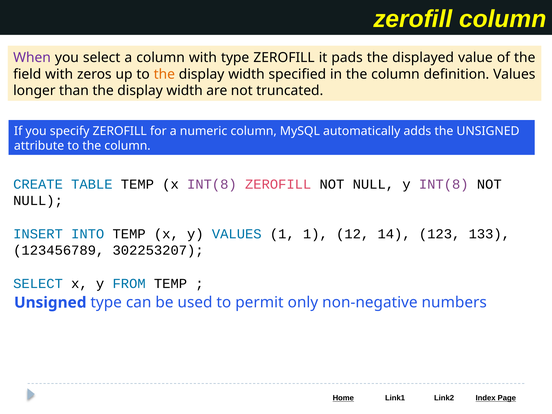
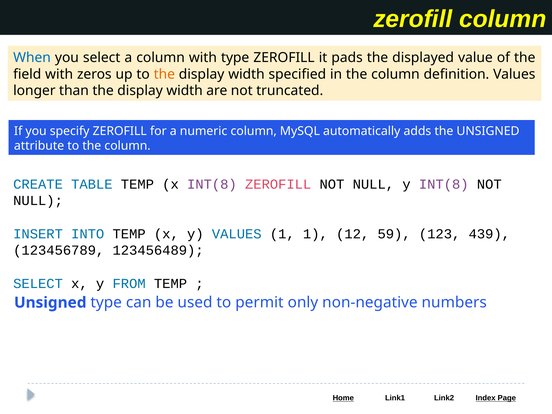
When colour: purple -> blue
14: 14 -> 59
133: 133 -> 439
302253207: 302253207 -> 123456489
